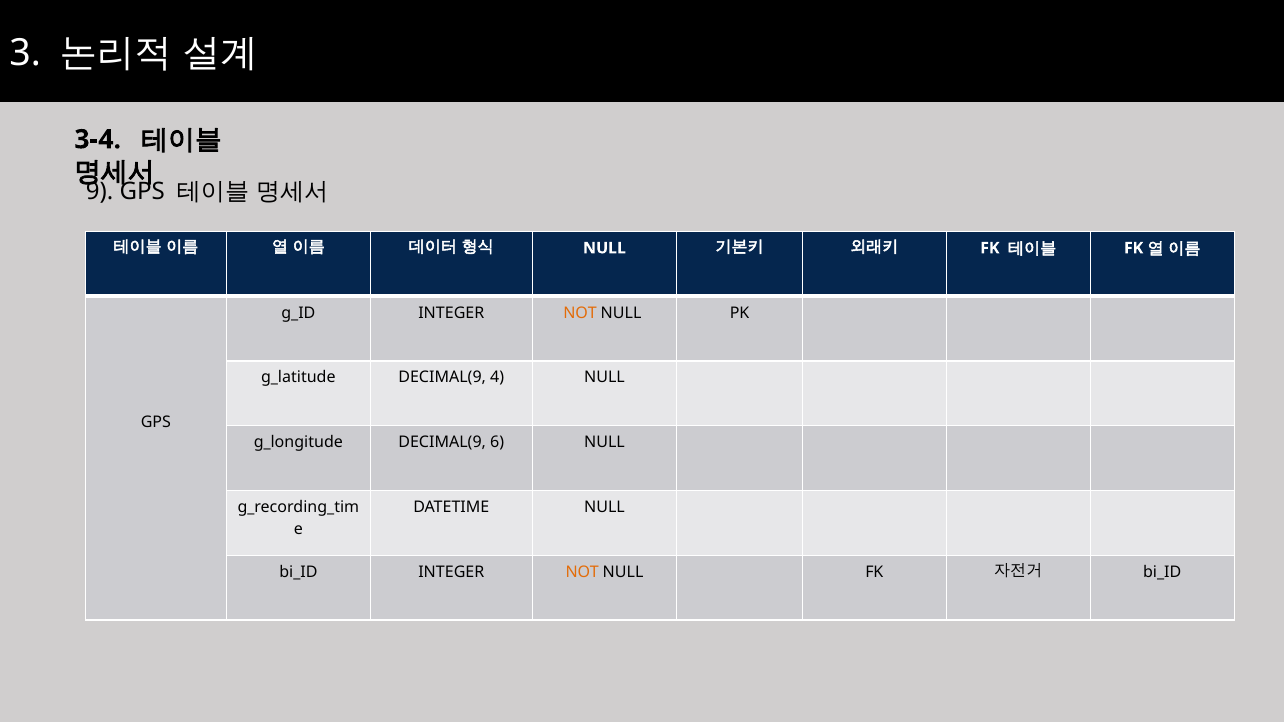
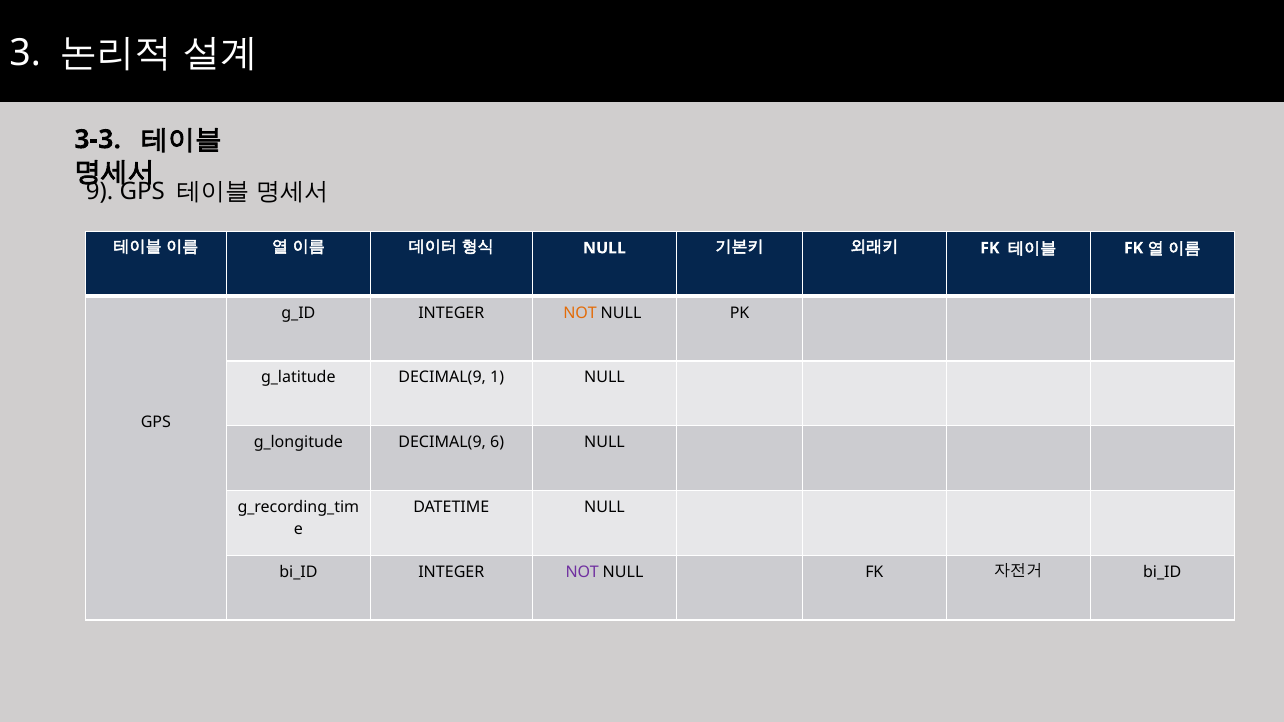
3-4: 3-4 -> 3-3
4: 4 -> 1
NOT at (582, 572) colour: orange -> purple
